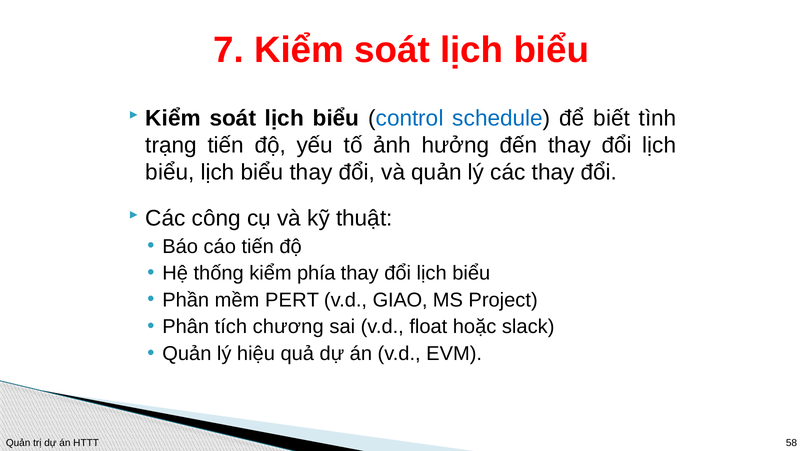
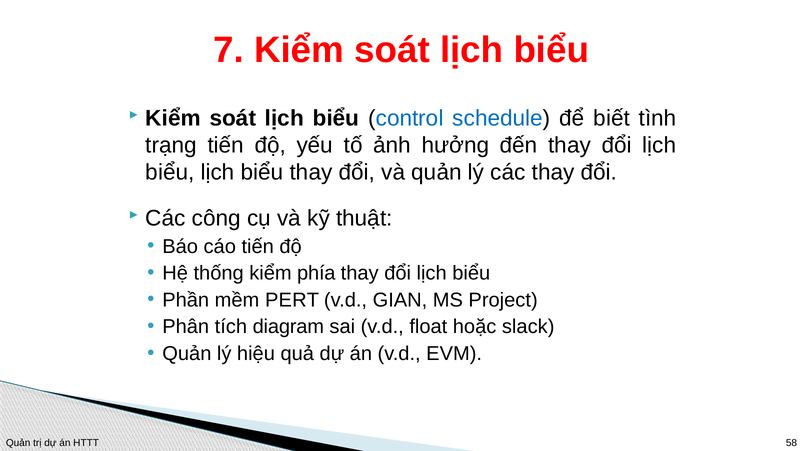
GIAO: GIAO -> GIAN
chương: chương -> diagram
